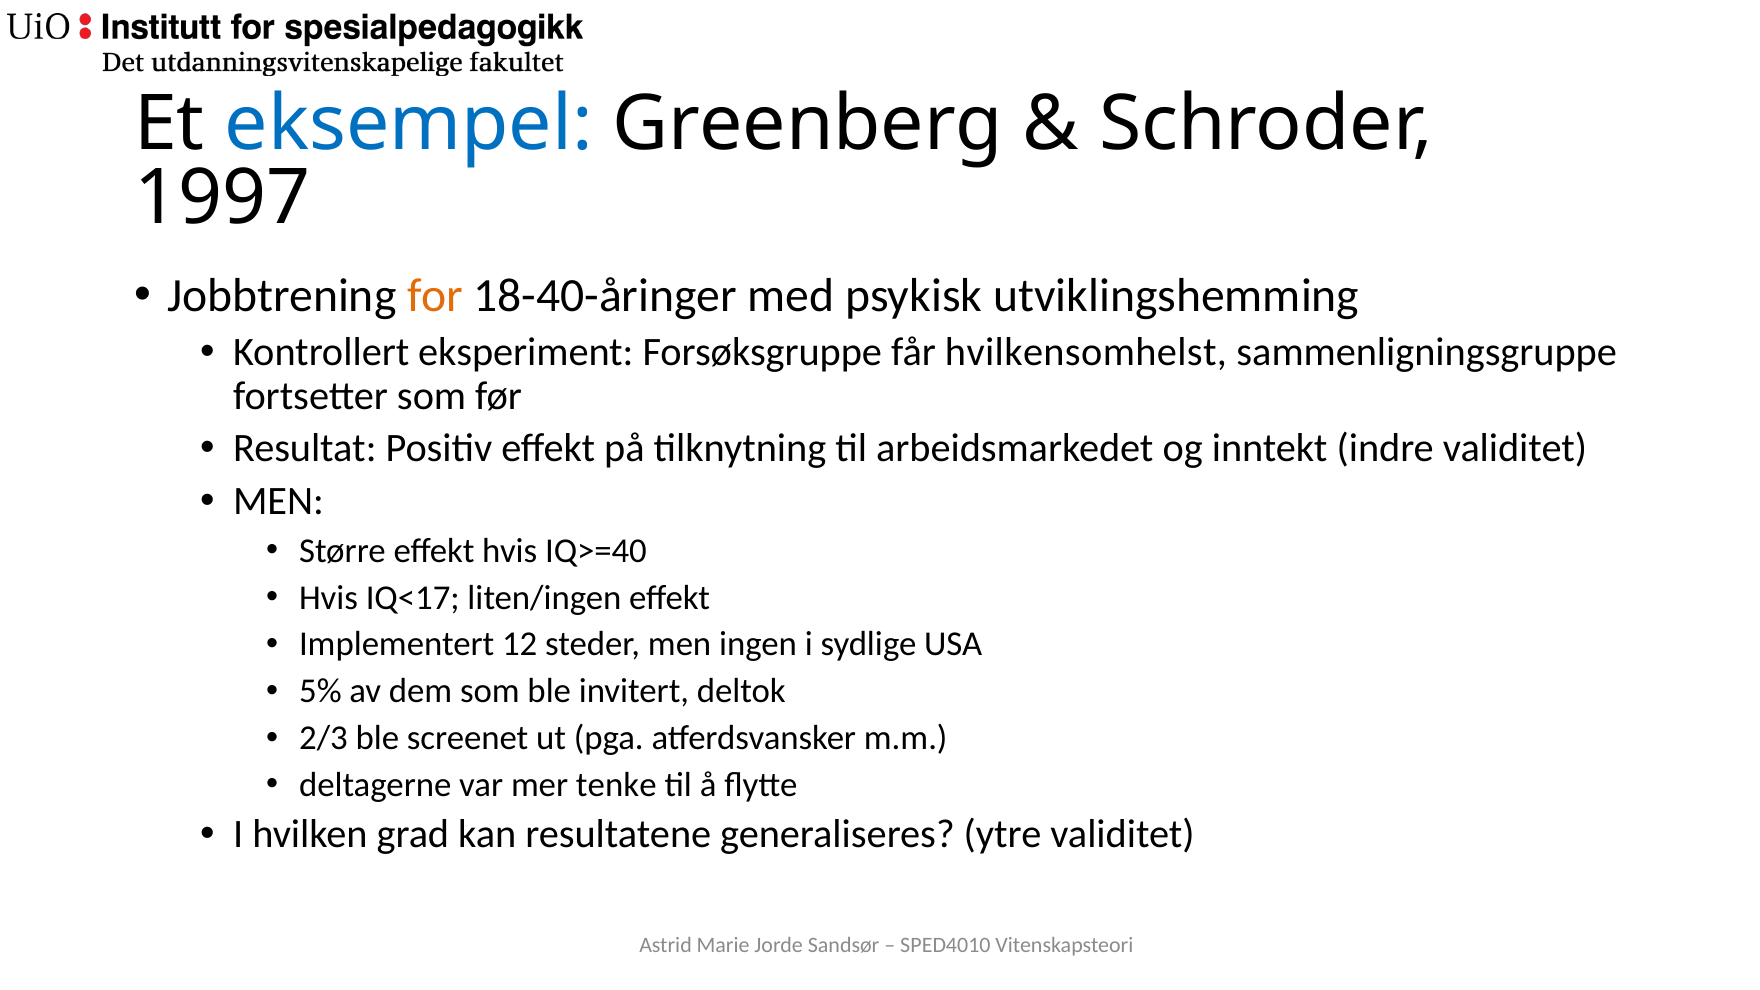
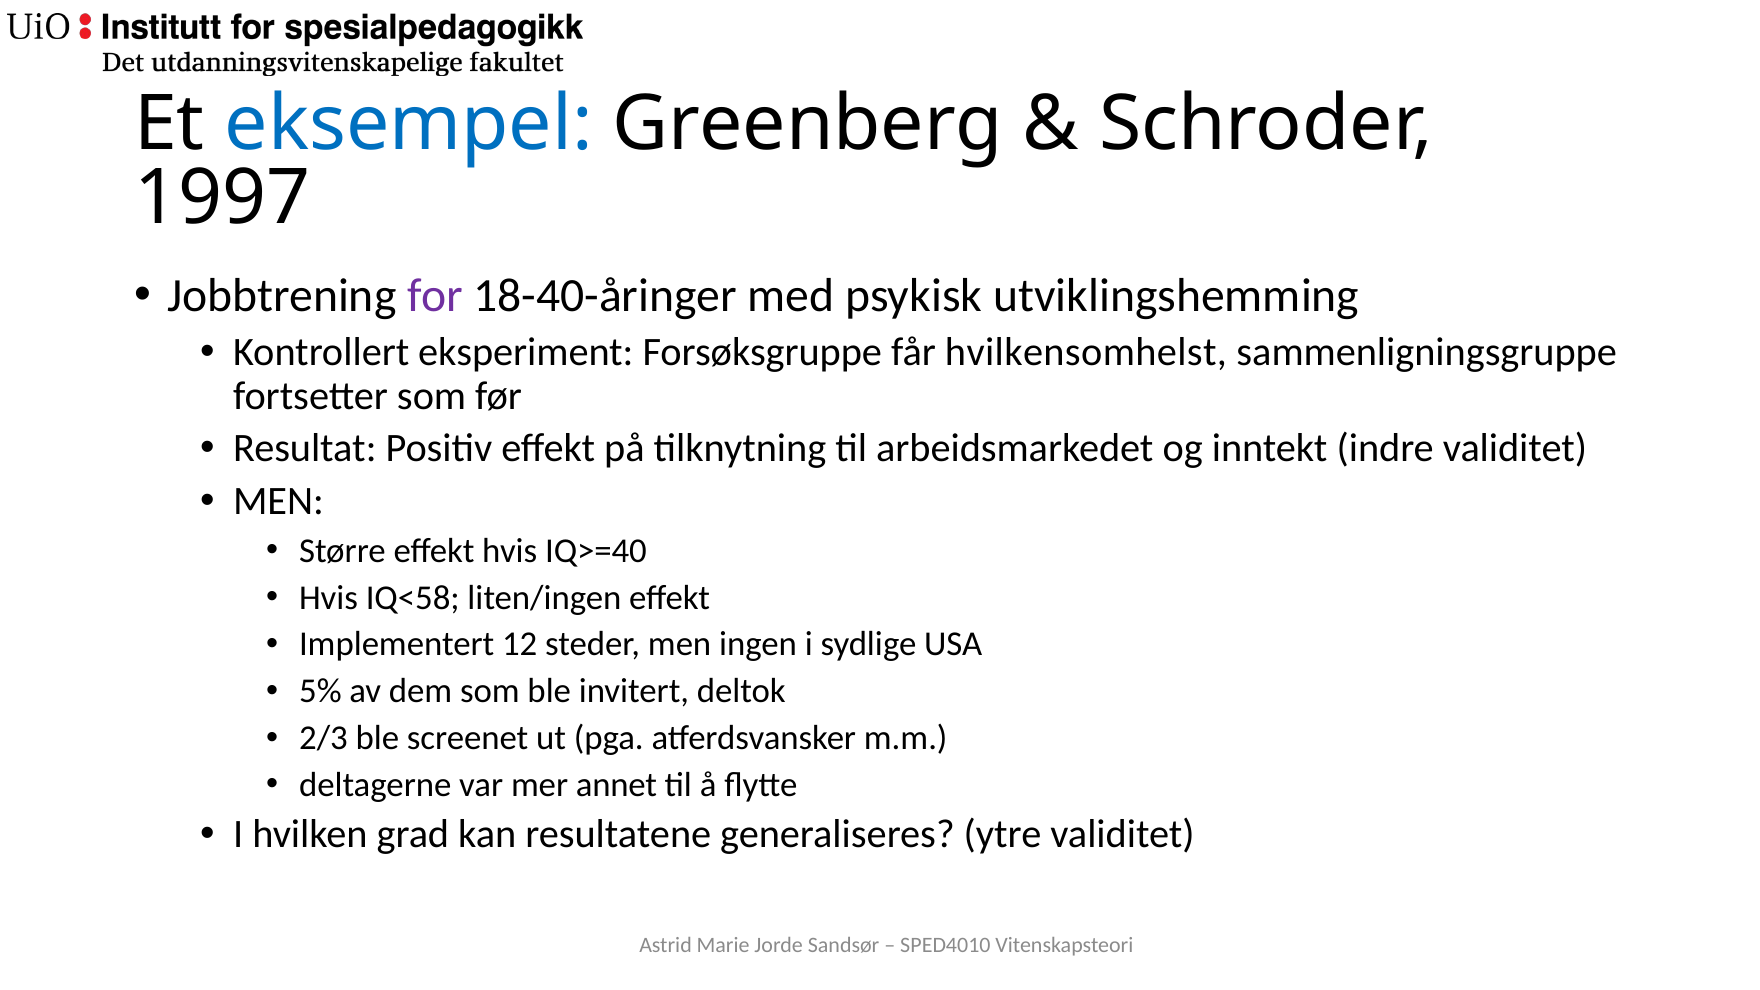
for colour: orange -> purple
IQ<17: IQ<17 -> IQ<58
tenke: tenke -> annet
